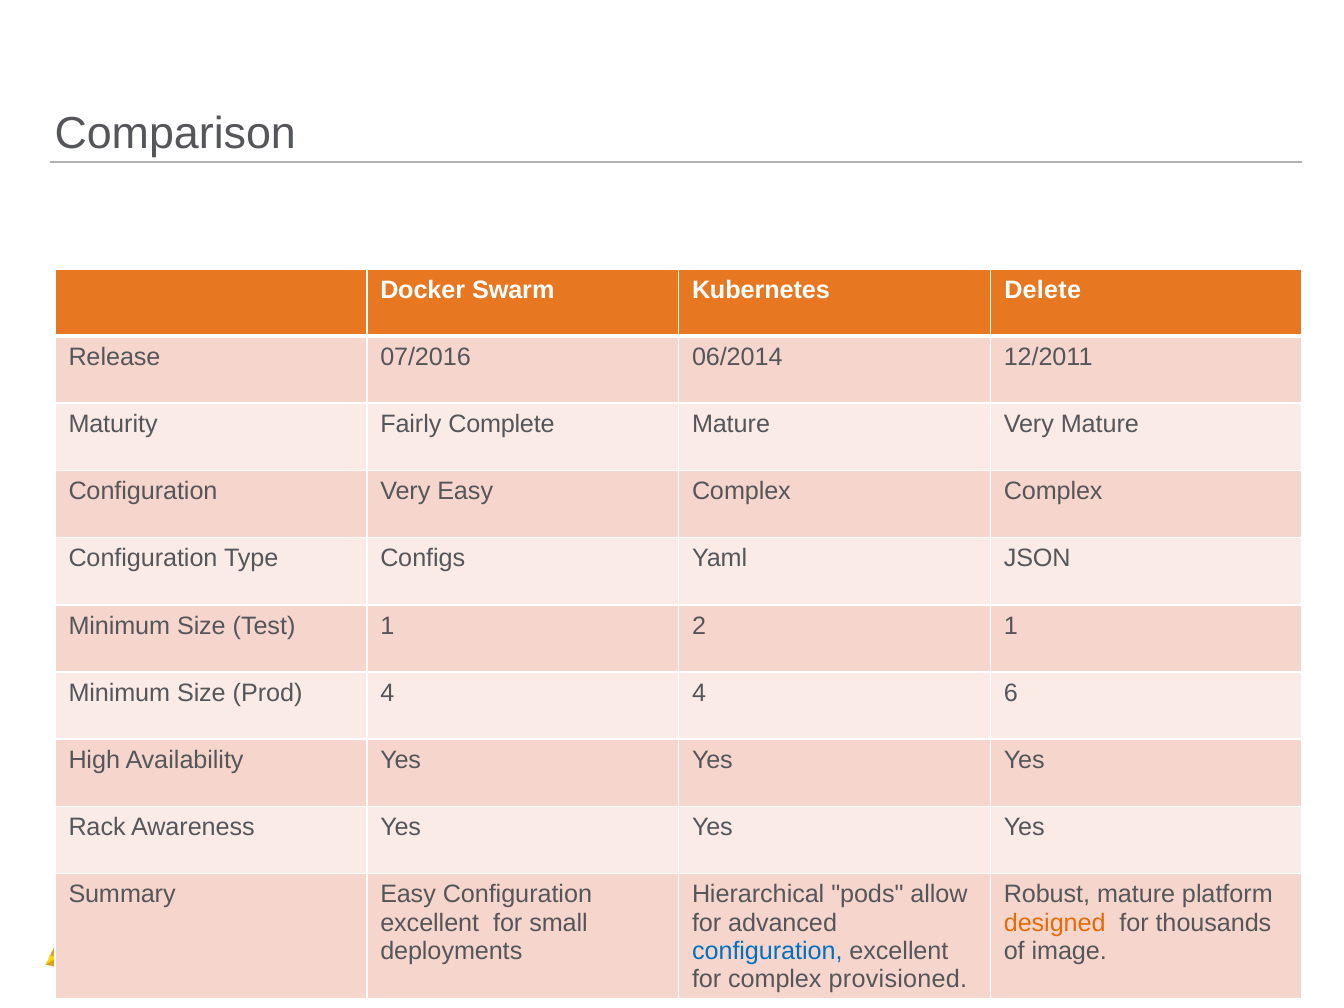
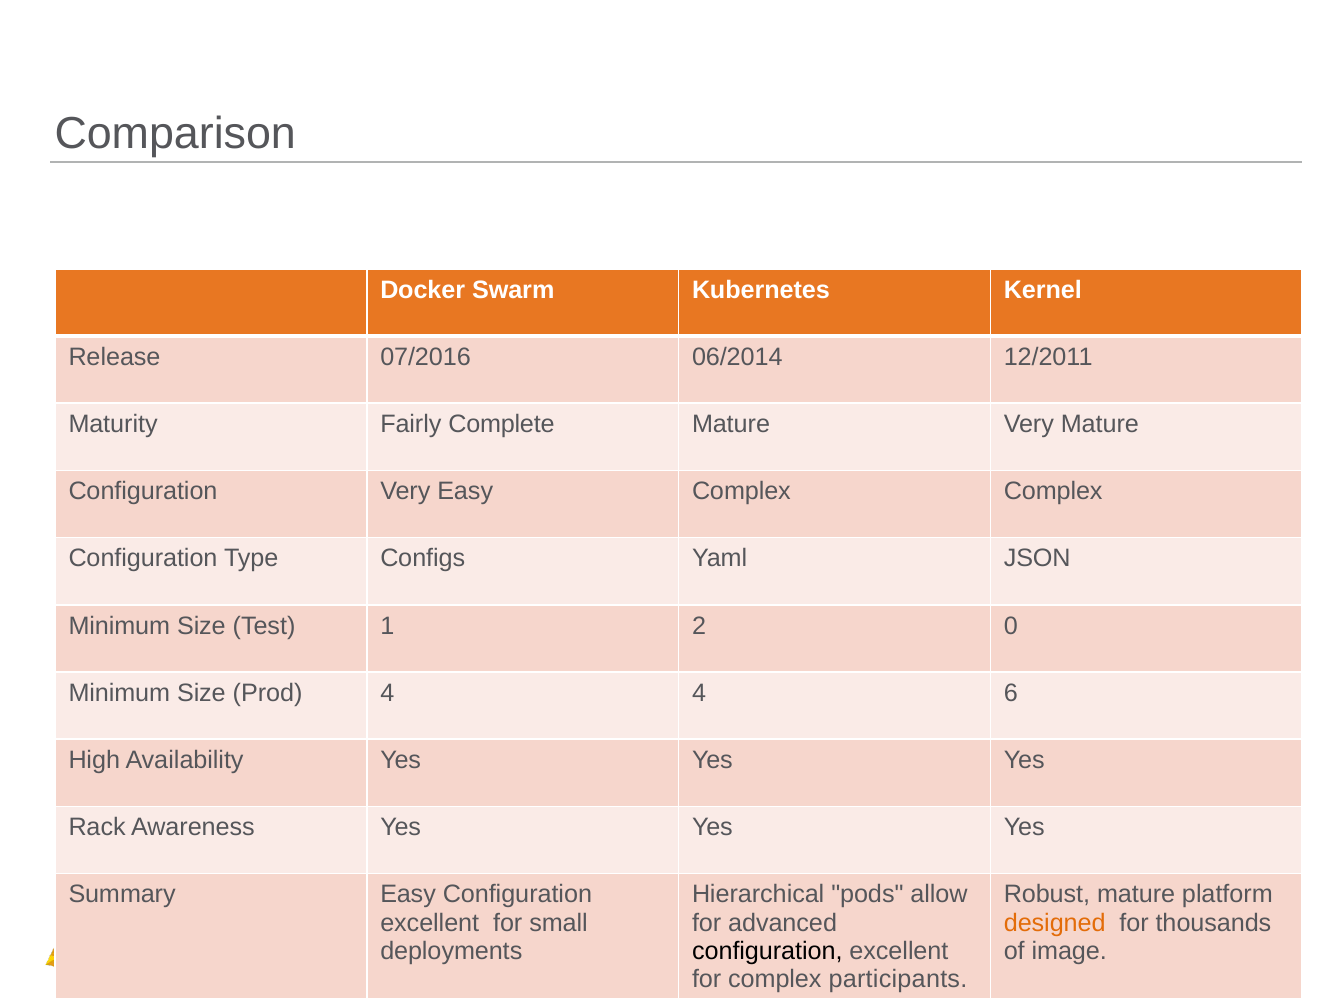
Delete: Delete -> Kernel
2 1: 1 -> 0
configuration at (767, 951) colour: blue -> black
provisioned: provisioned -> participants
